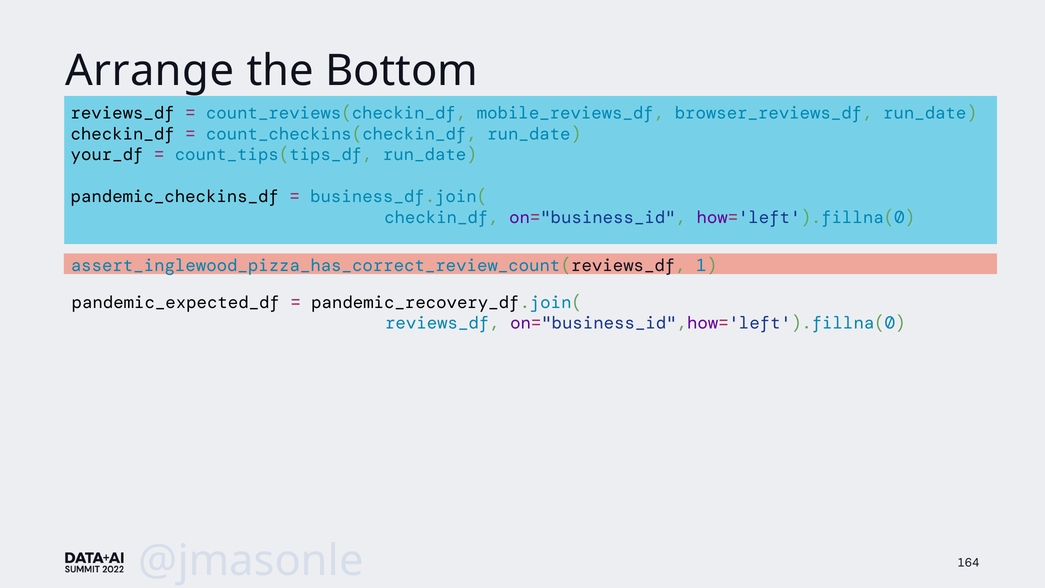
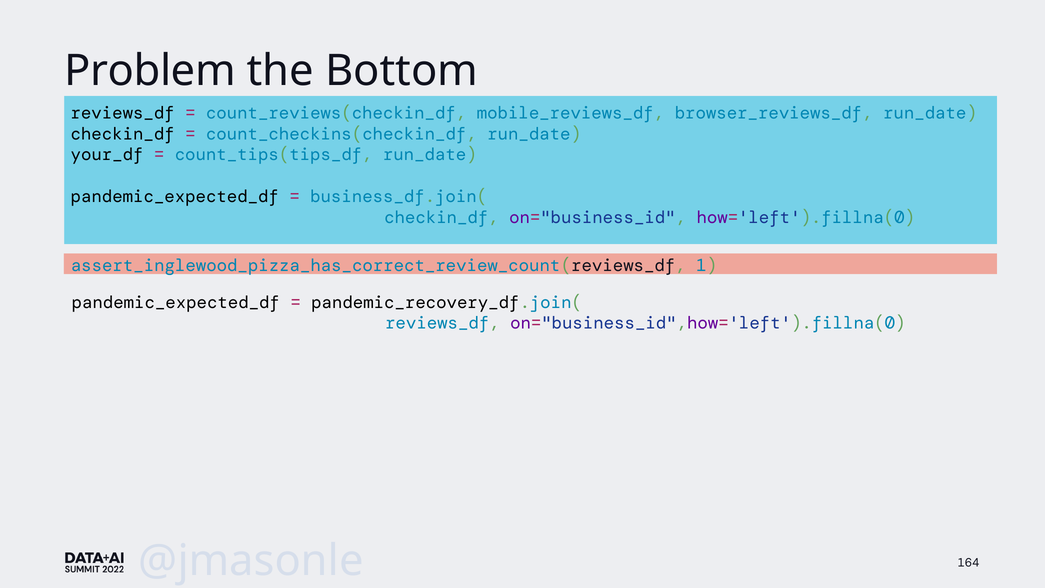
Arrange: Arrange -> Problem
pandemic_checkins_df at (175, 196): pandemic_checkins_df -> pandemic_expected_df
